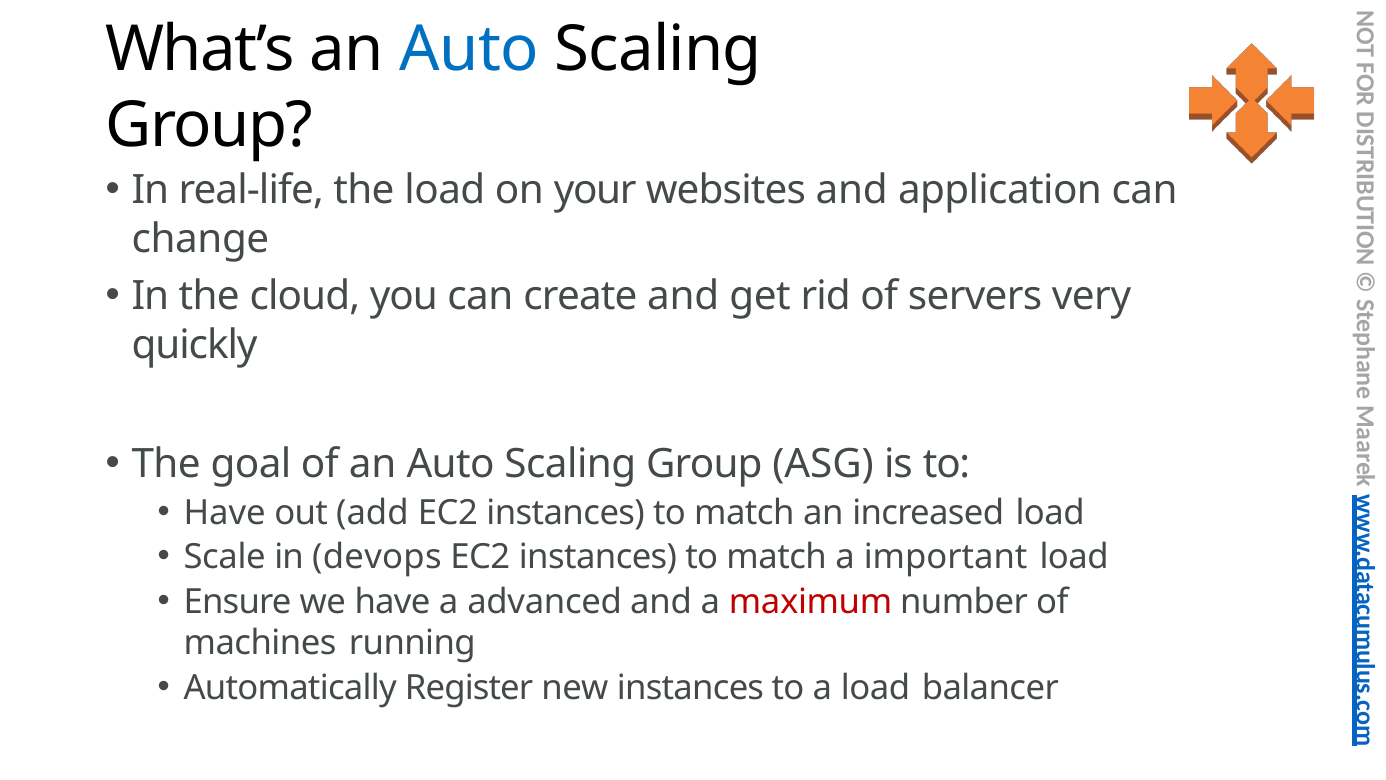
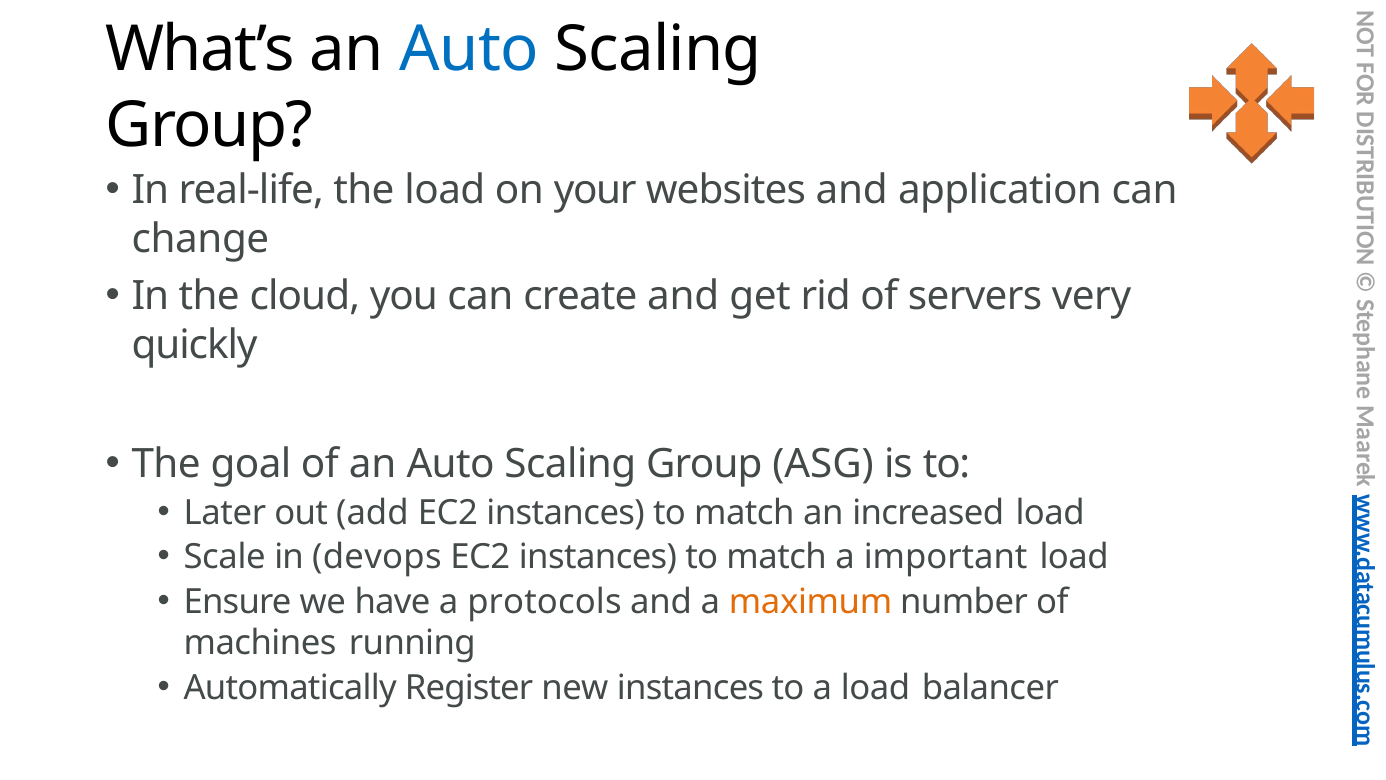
Have at (225, 512): Have -> Later
advanced: advanced -> protocols
maximum colour: red -> orange
